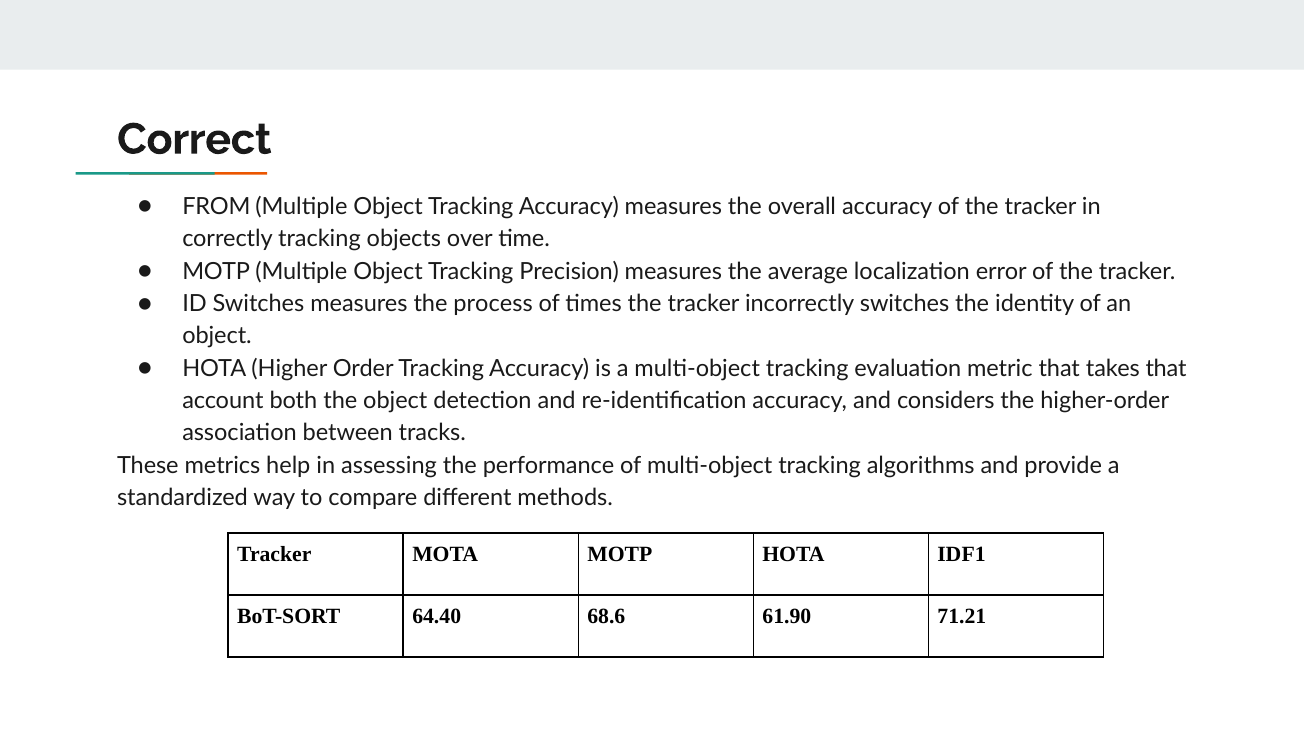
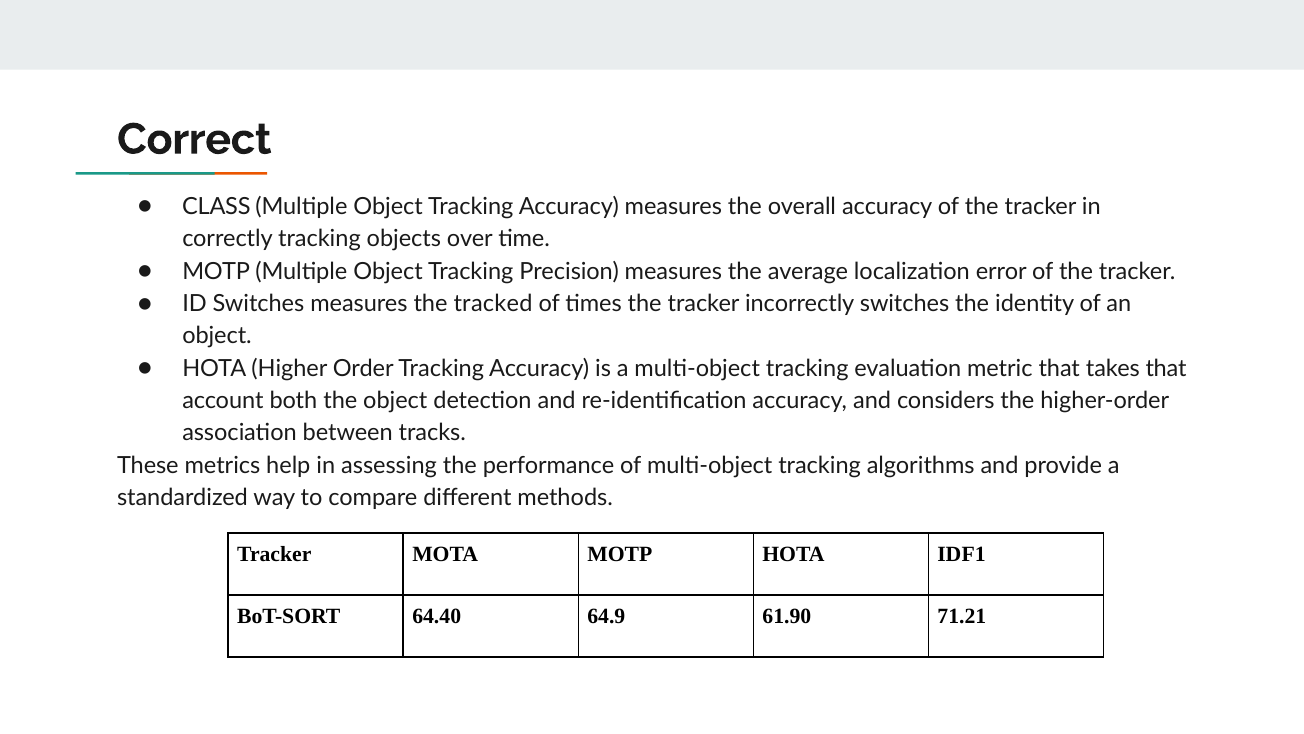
FROM: FROM -> CLASS
process: process -> tracked
68.6: 68.6 -> 64.9
